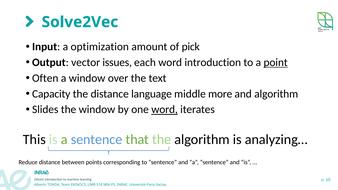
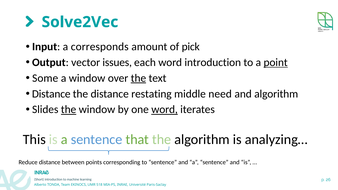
optimization: optimization -> corresponds
Often: Often -> Some
the at (138, 78) underline: none -> present
Capacity at (51, 94): Capacity -> Distance
language: language -> restating
more: more -> need
the at (69, 110) underline: none -> present
